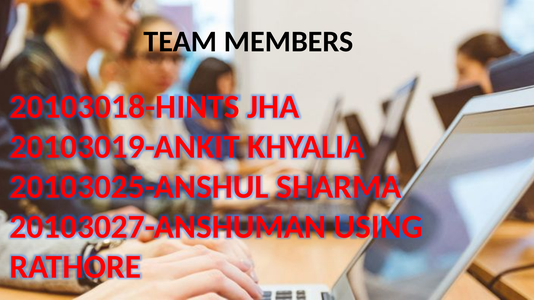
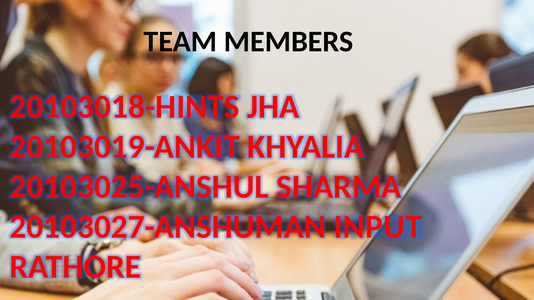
USING: USING -> INPUT
